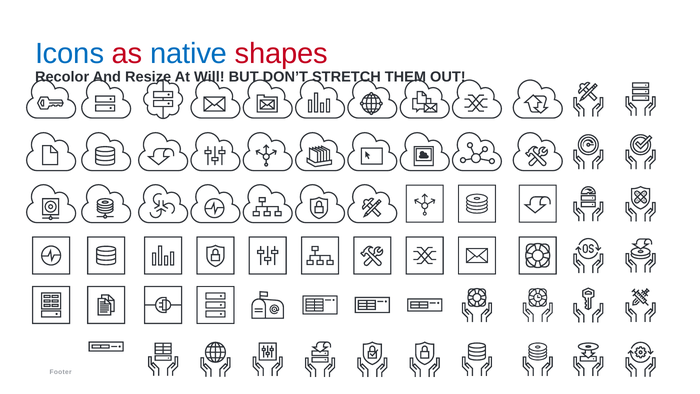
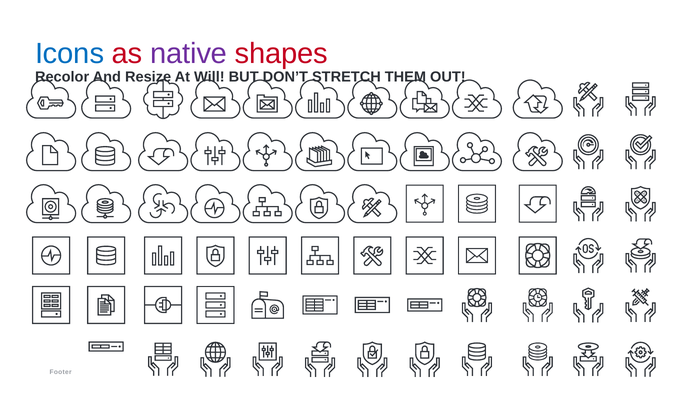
native colour: blue -> purple
